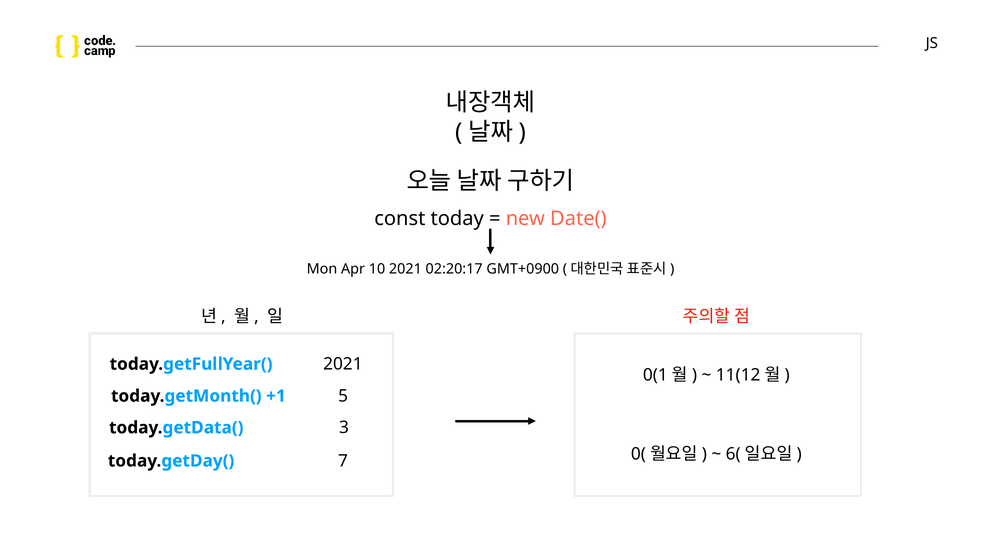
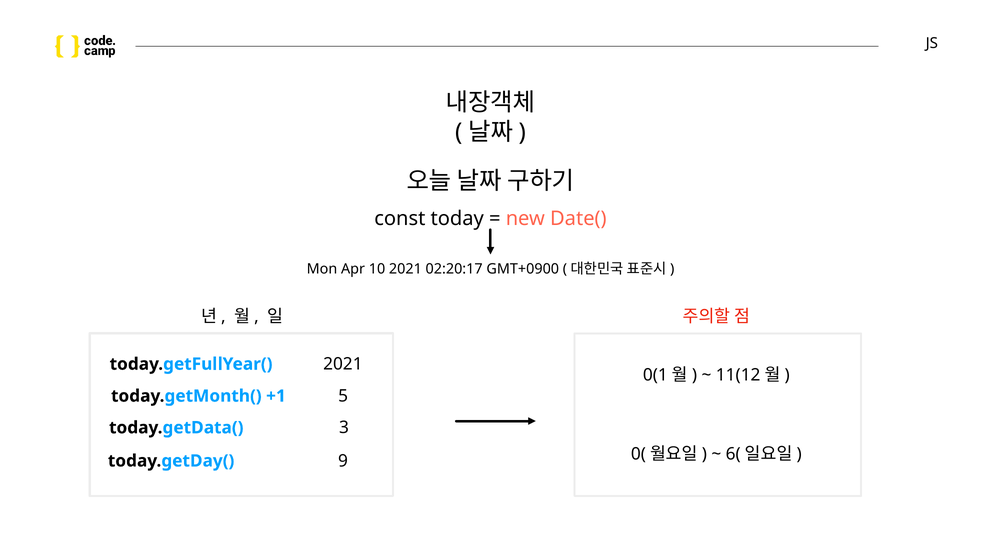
7: 7 -> 9
